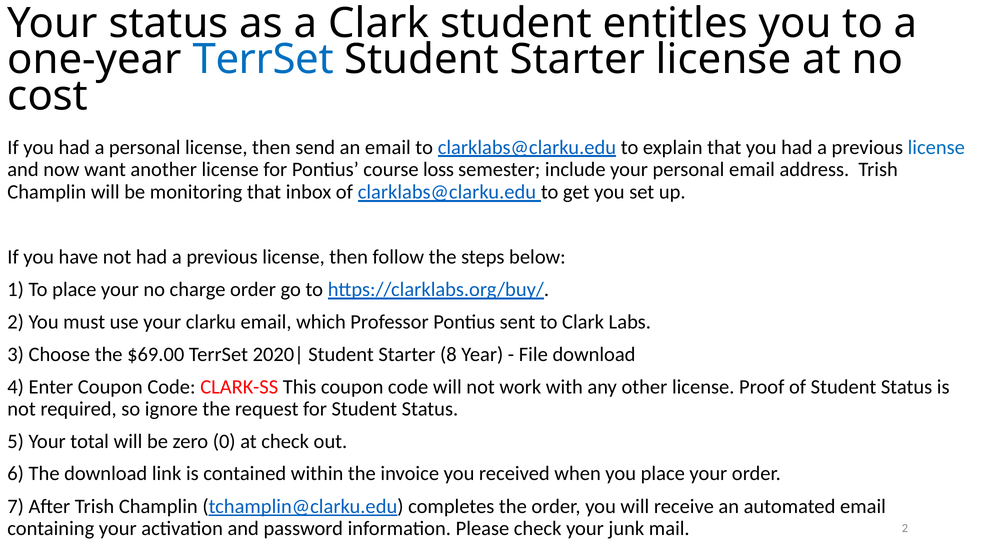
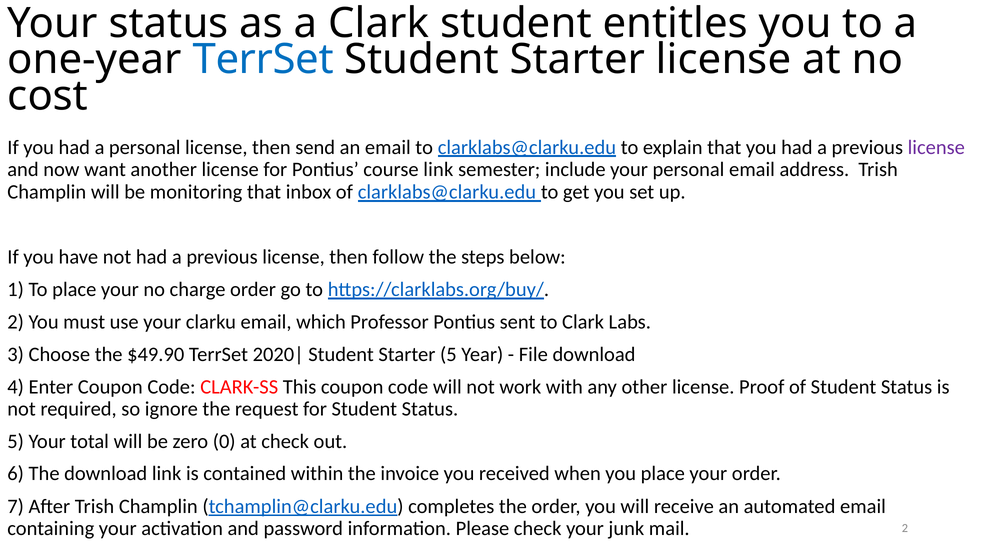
license at (936, 147) colour: blue -> purple
course loss: loss -> link
$69.00: $69.00 -> $49.90
Starter 8: 8 -> 5
